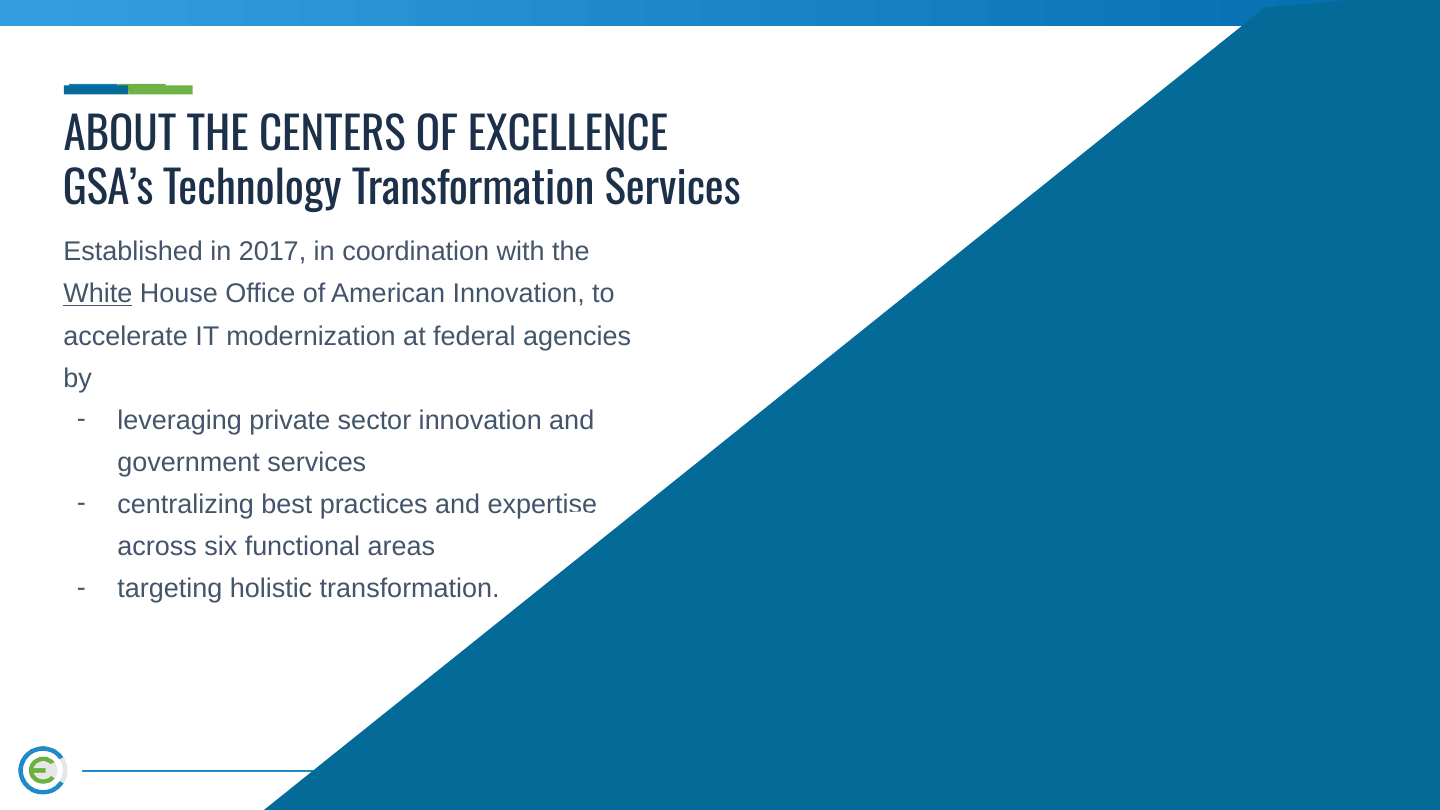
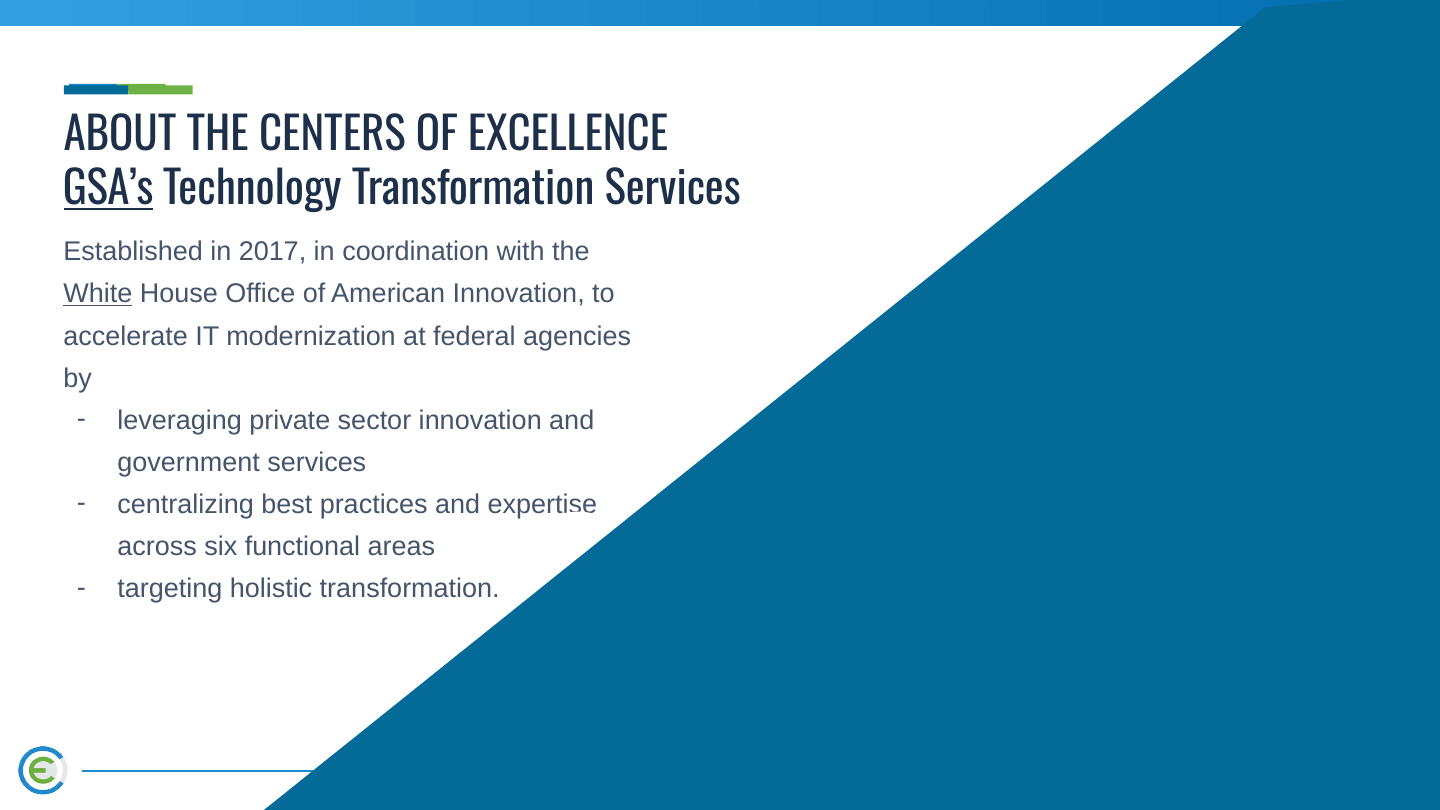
GSA’s underline: none -> present
